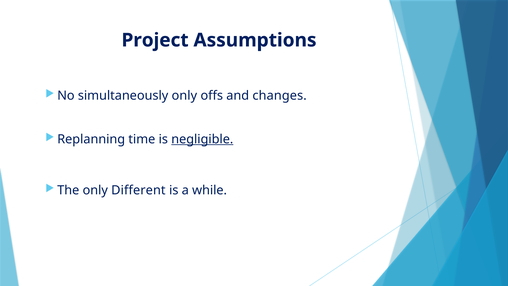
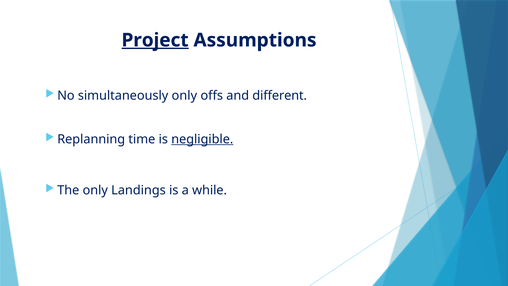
Project underline: none -> present
changes: changes -> different
Different: Different -> Landings
